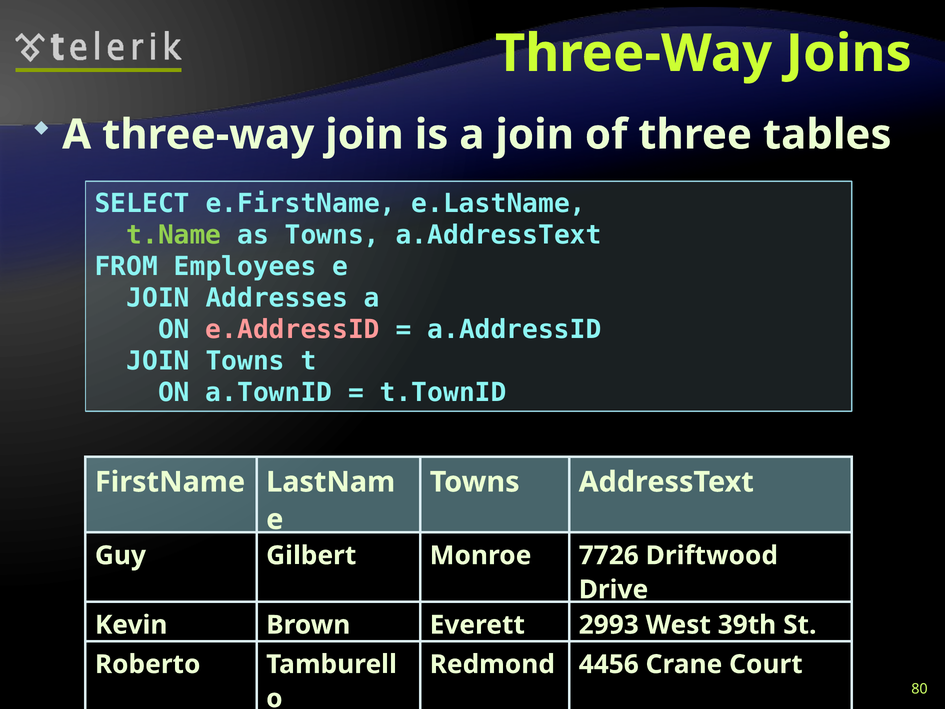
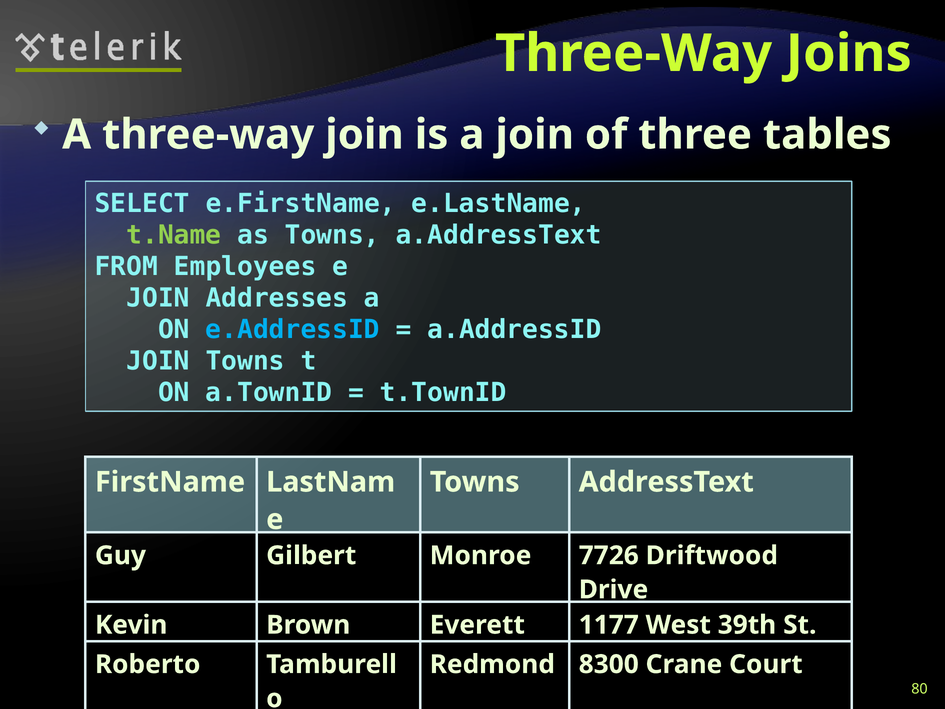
e.AddressID colour: pink -> light blue
2993: 2993 -> 1177
4456: 4456 -> 8300
